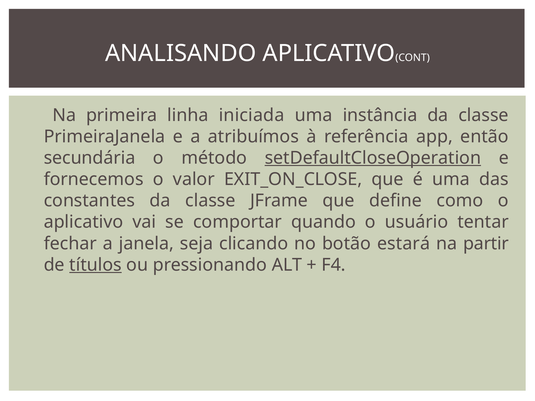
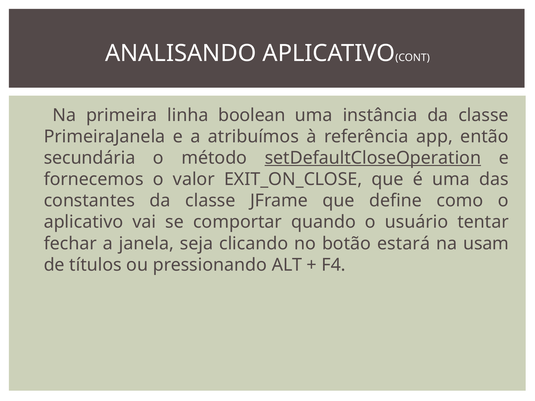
iniciada: iniciada -> boolean
partir: partir -> usam
títulos underline: present -> none
